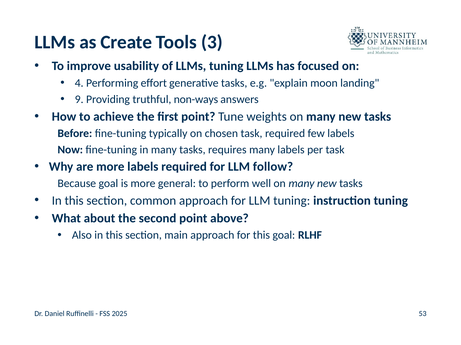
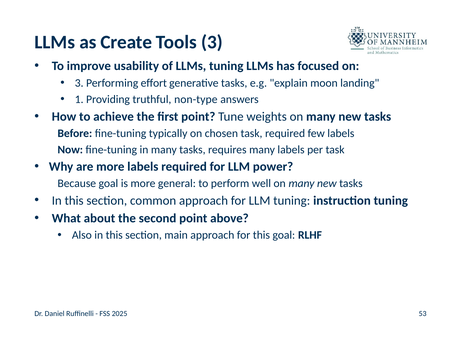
4 at (79, 83): 4 -> 3
9: 9 -> 1
non-ways: non-ways -> non-type
follow: follow -> power
